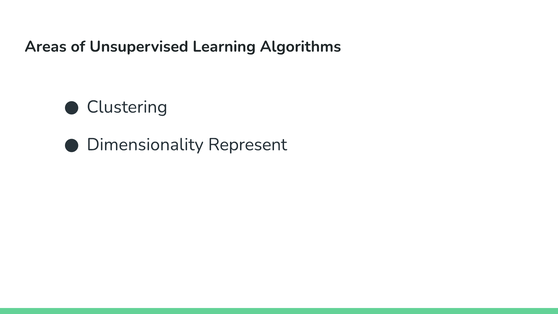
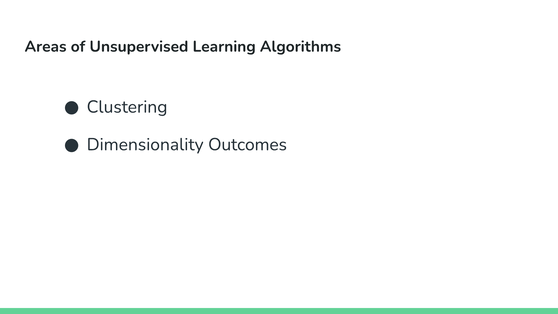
Represent: Represent -> Outcomes
